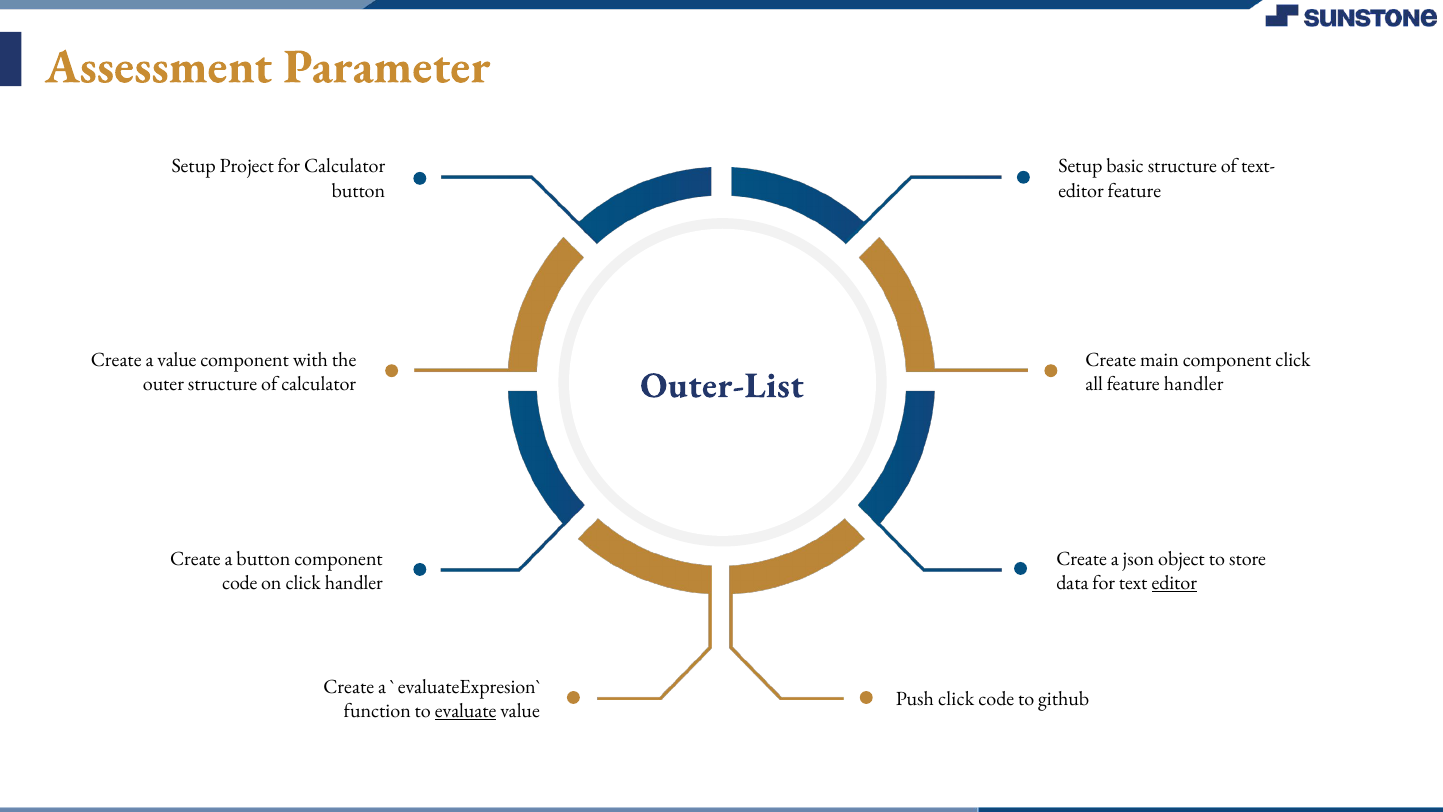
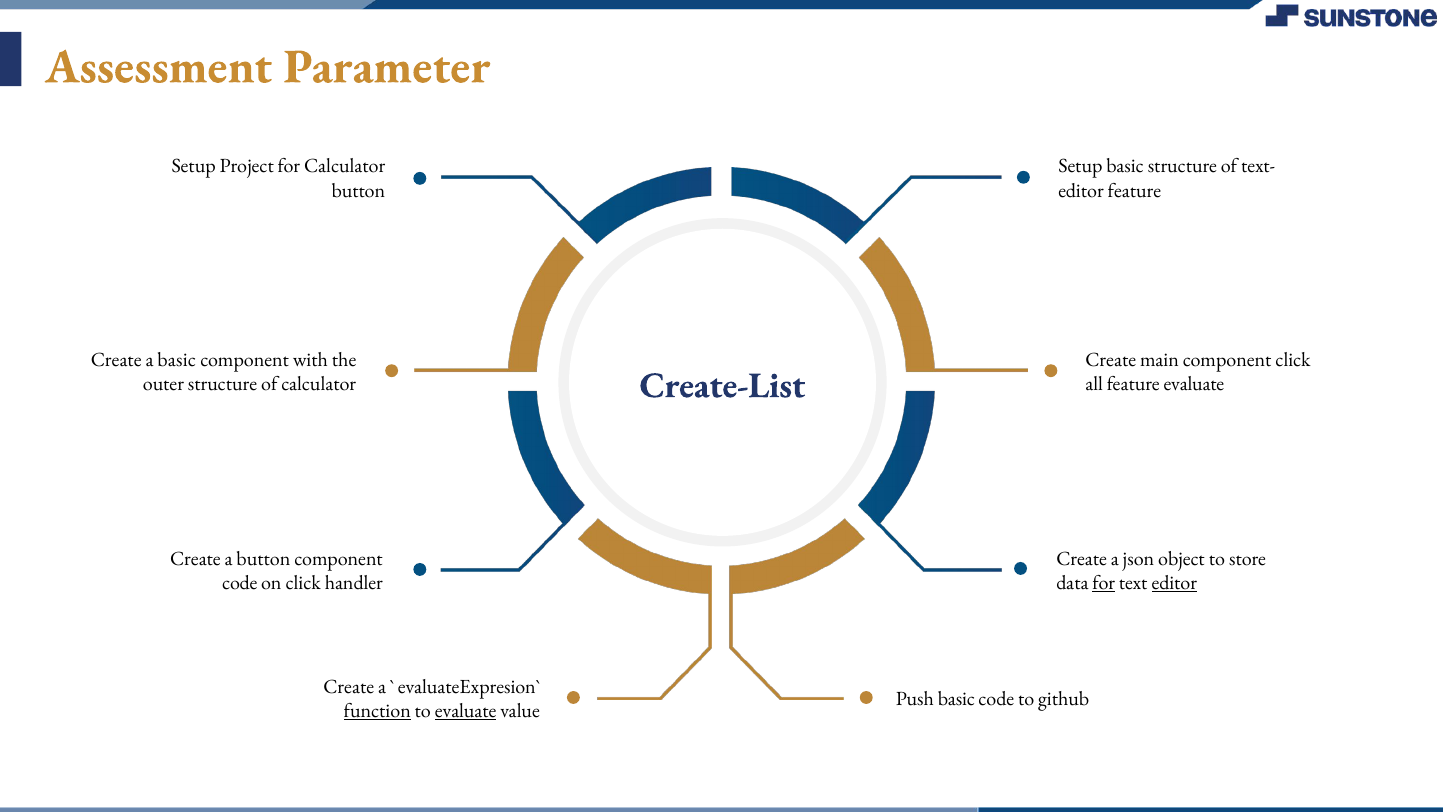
a value: value -> basic
Outer-List: Outer-List -> Create-List
feature handler: handler -> evaluate
for at (1104, 583) underline: none -> present
Push click: click -> basic
function underline: none -> present
